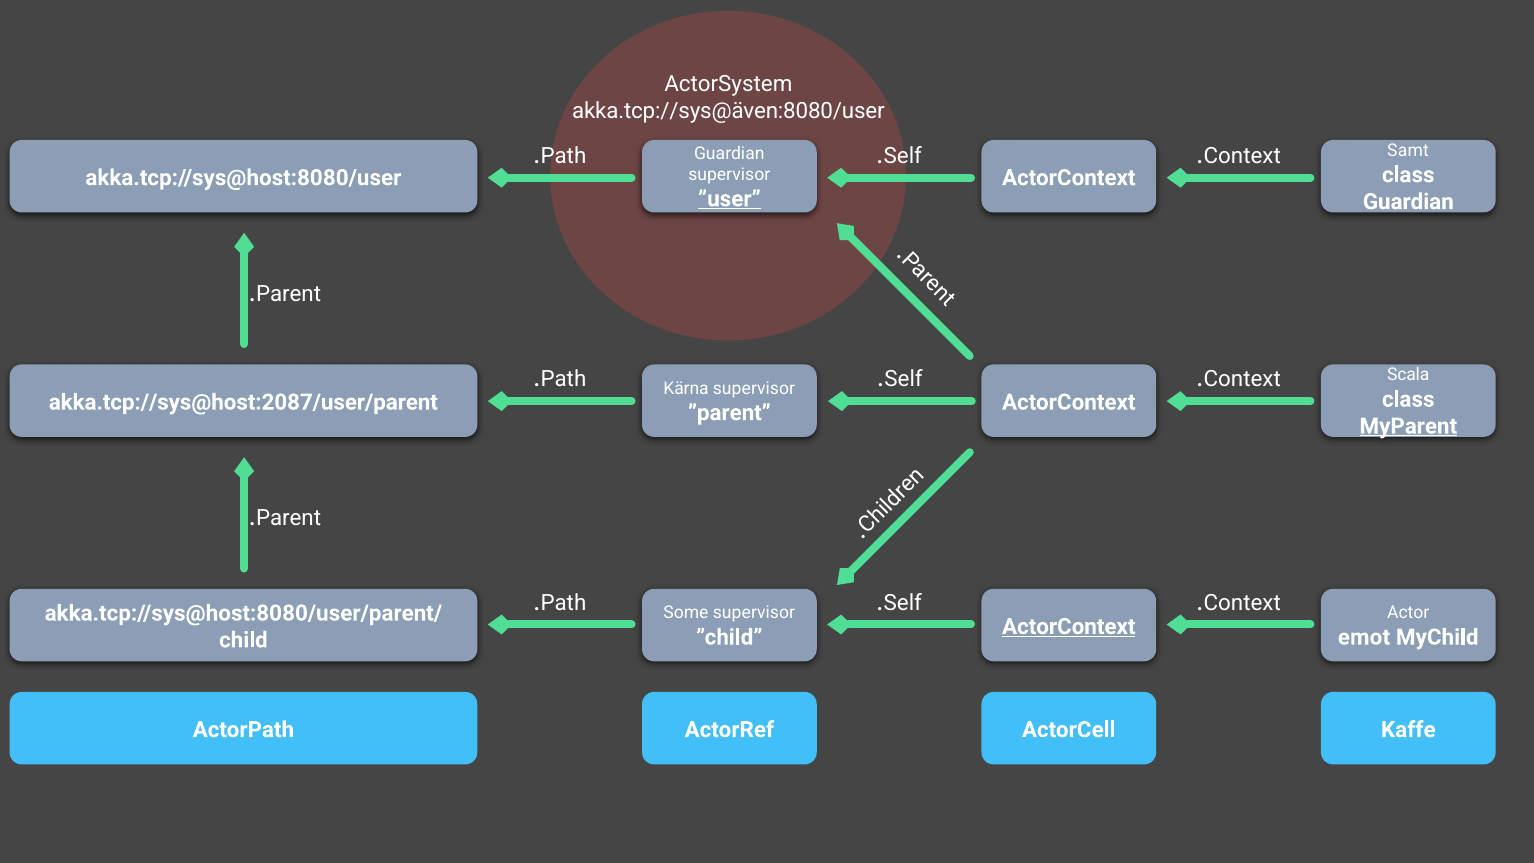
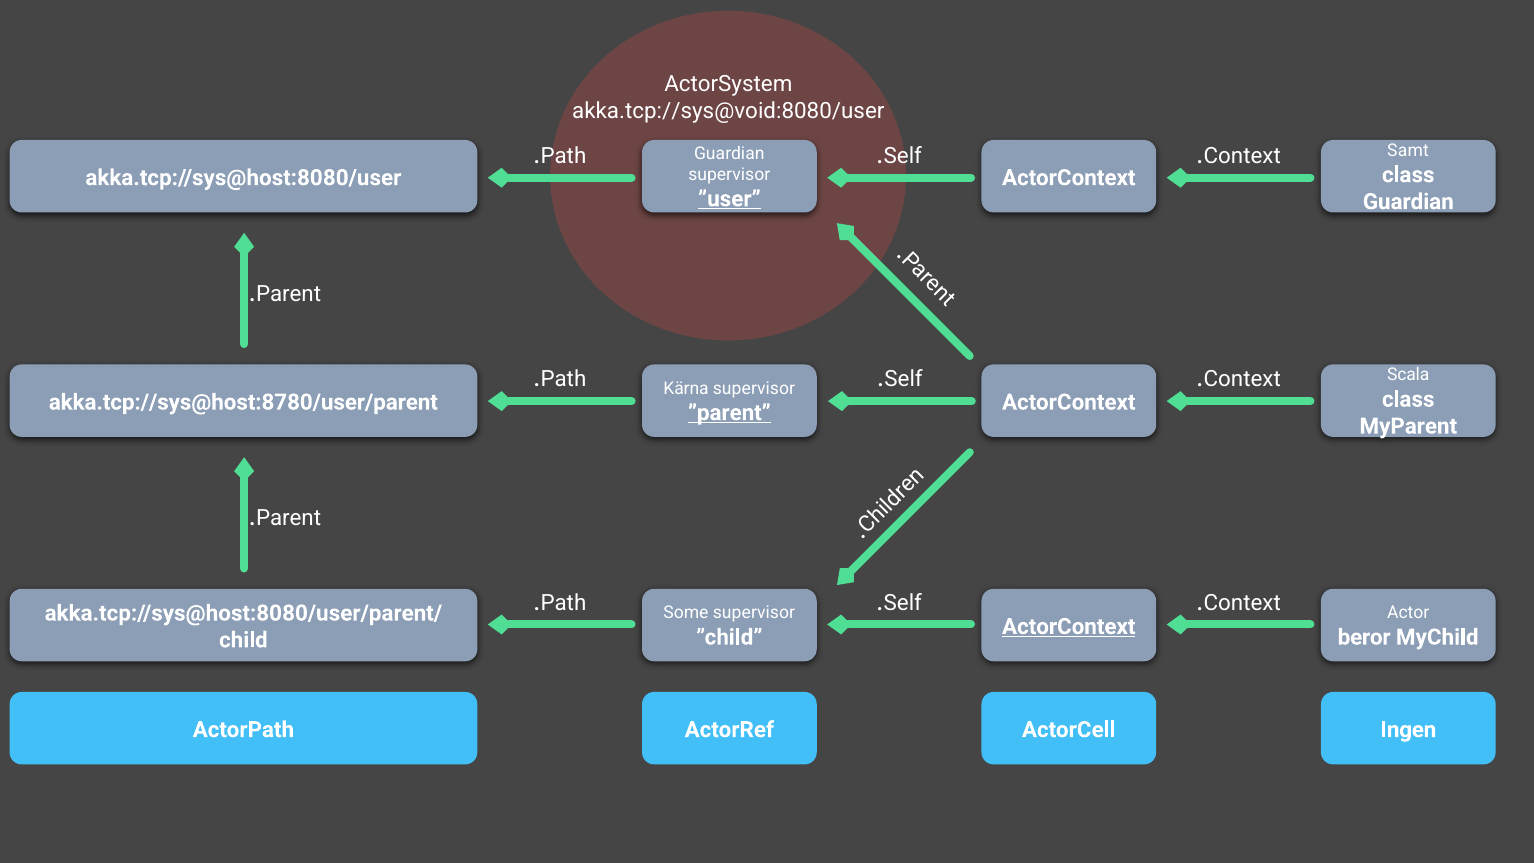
akka.tcp://sys@även:8080/user: akka.tcp://sys@även:8080/user -> akka.tcp://sys@void:8080/user
akka.tcp://sys@host:2087/user/parent: akka.tcp://sys@host:2087/user/parent -> akka.tcp://sys@host:8780/user/parent
”parent underline: none -> present
MyParent underline: present -> none
emot: emot -> beror
Kaffe: Kaffe -> Ingen
